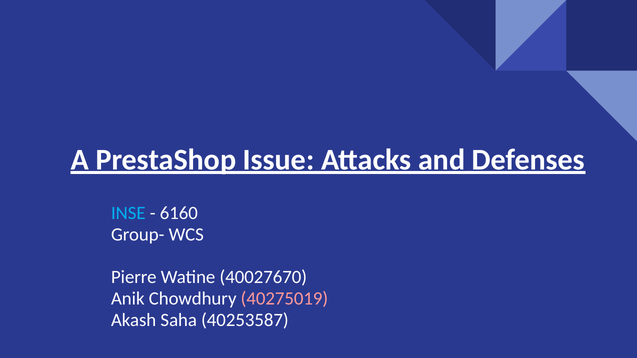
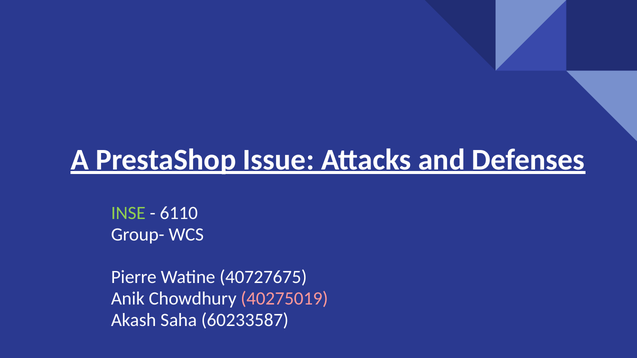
INSE colour: light blue -> light green
6160: 6160 -> 6110
40027670: 40027670 -> 40727675
40253587: 40253587 -> 60233587
